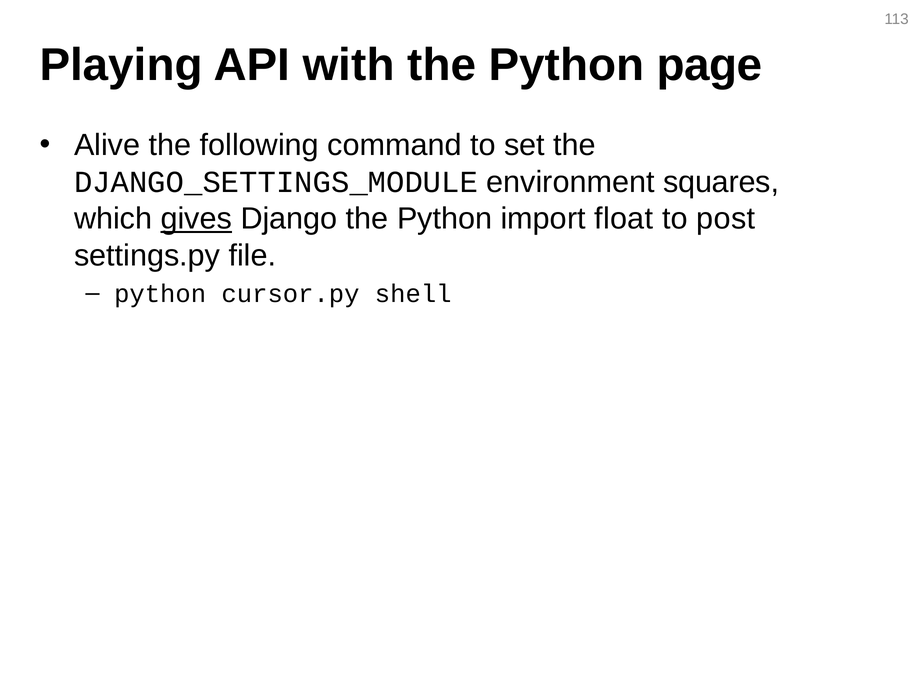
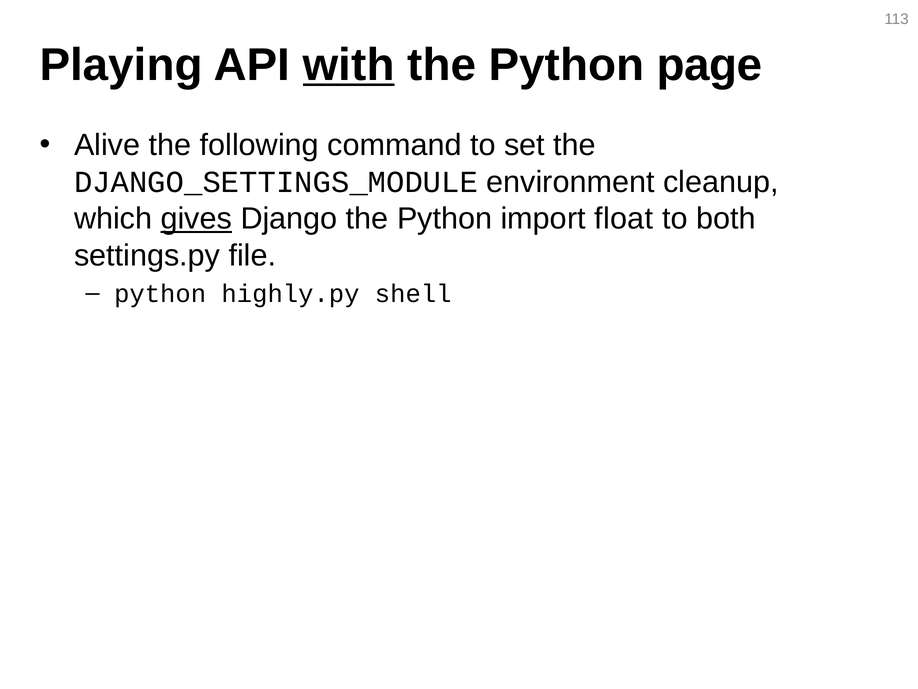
with underline: none -> present
squares: squares -> cleanup
post: post -> both
cursor.py: cursor.py -> highly.py
